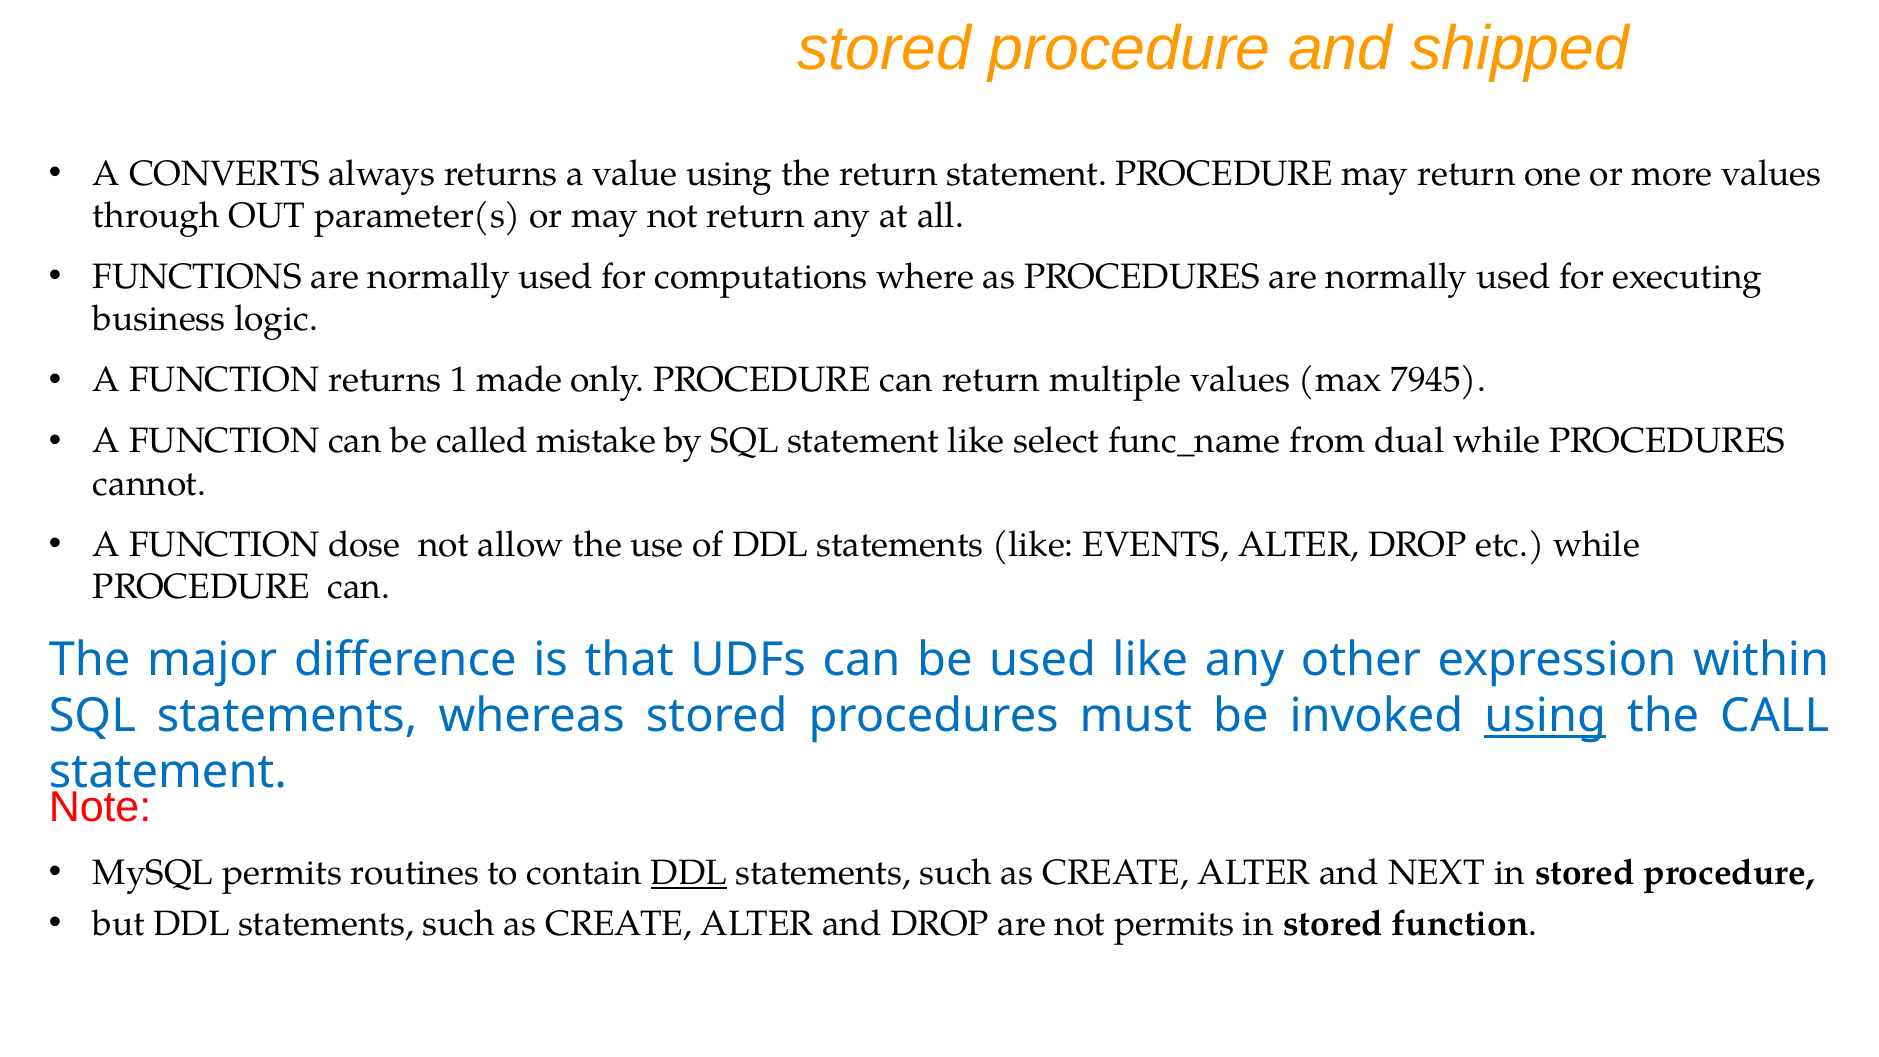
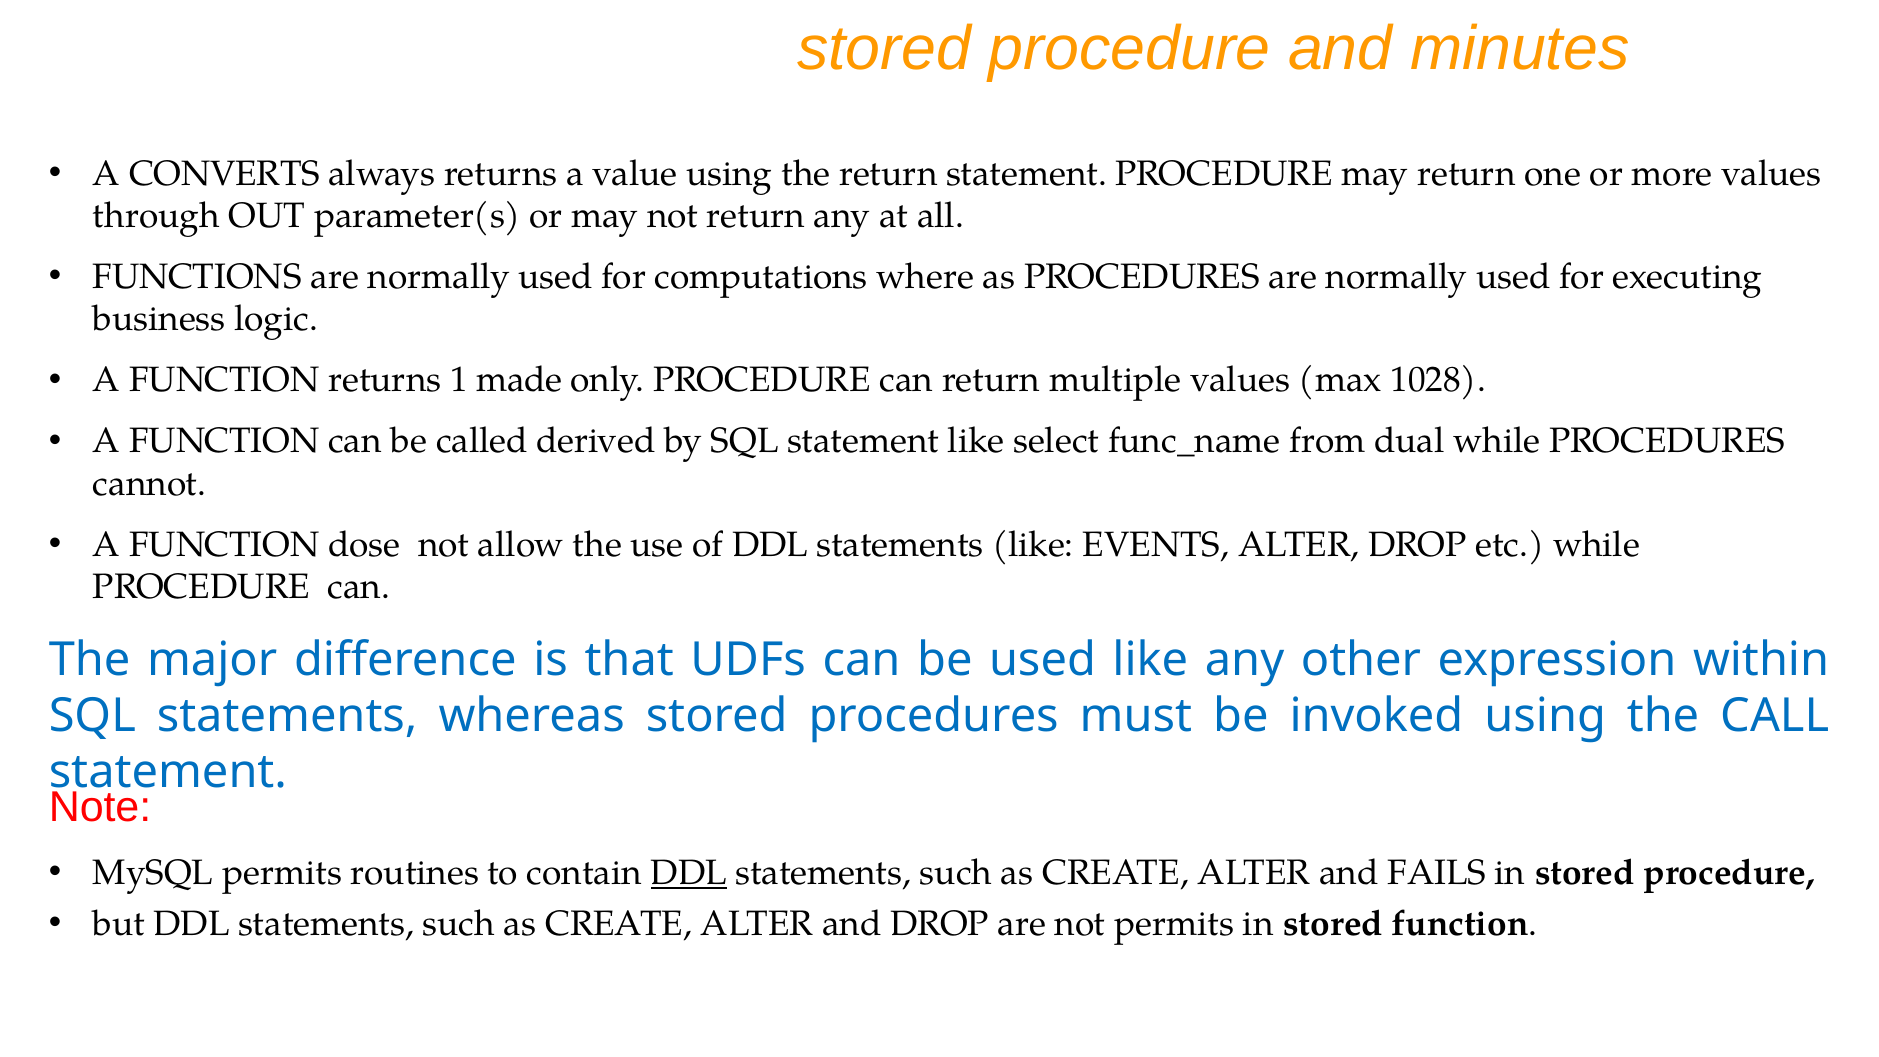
shipped: shipped -> minutes
7945: 7945 -> 1028
mistake: mistake -> derived
using at (1545, 716) underline: present -> none
NEXT: NEXT -> FAILS
